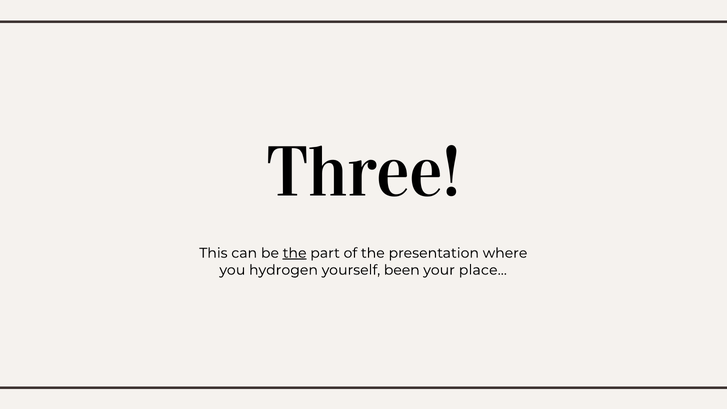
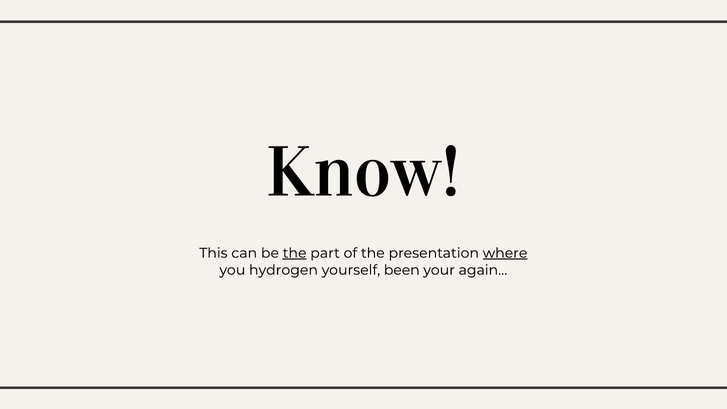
Three: Three -> Know
where underline: none -> present
place…: place… -> again…
